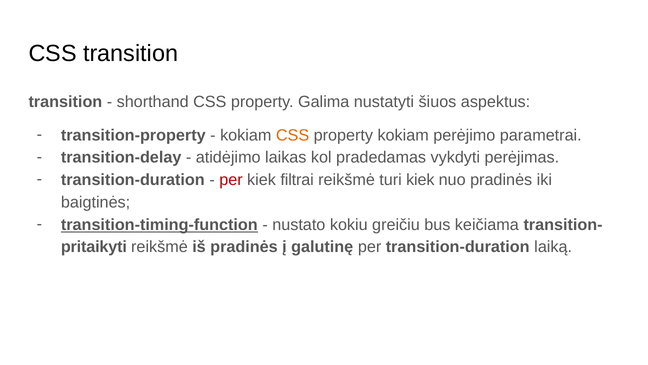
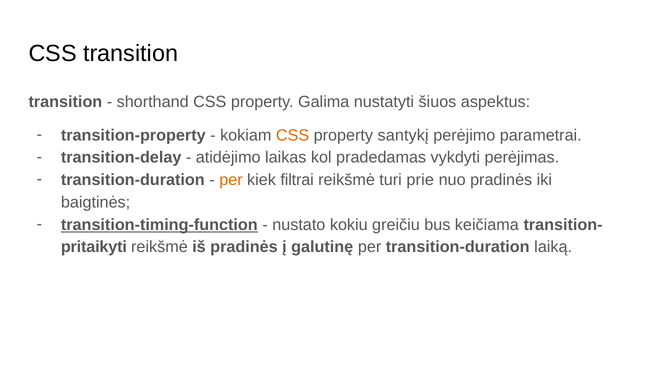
property kokiam: kokiam -> santykį
per at (231, 180) colour: red -> orange
turi kiek: kiek -> prie
